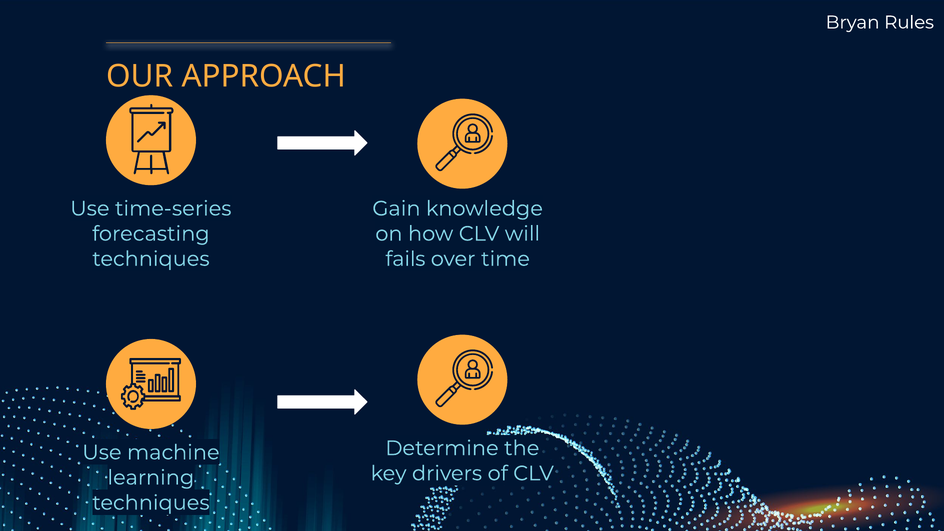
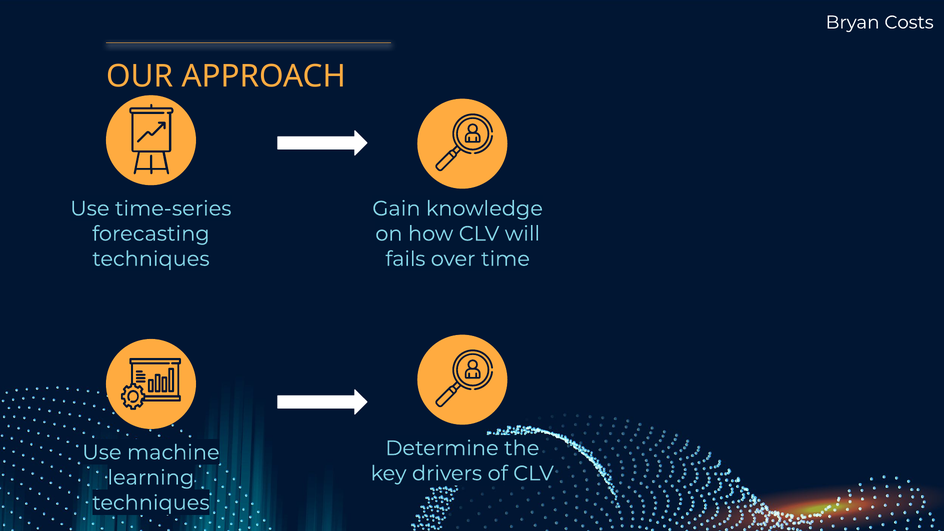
Rules: Rules -> Costs
